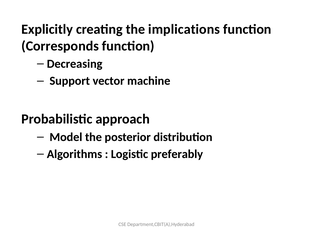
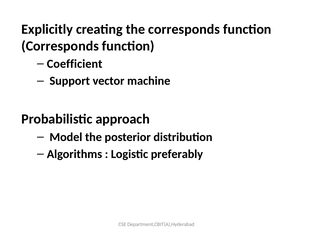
the implications: implications -> corresponds
Decreasing: Decreasing -> Coefficient
